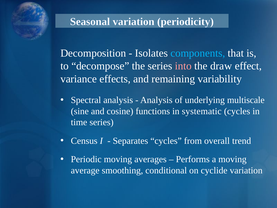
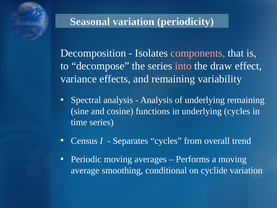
components colour: light blue -> pink
underlying multiscale: multiscale -> remaining
in systematic: systematic -> underlying
